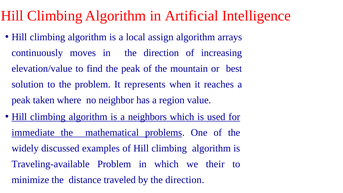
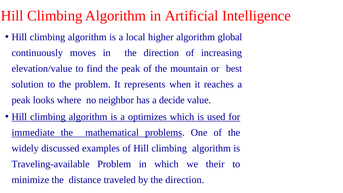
assign: assign -> higher
arrays: arrays -> global
taken: taken -> looks
region: region -> decide
neighbors: neighbors -> optimizes
